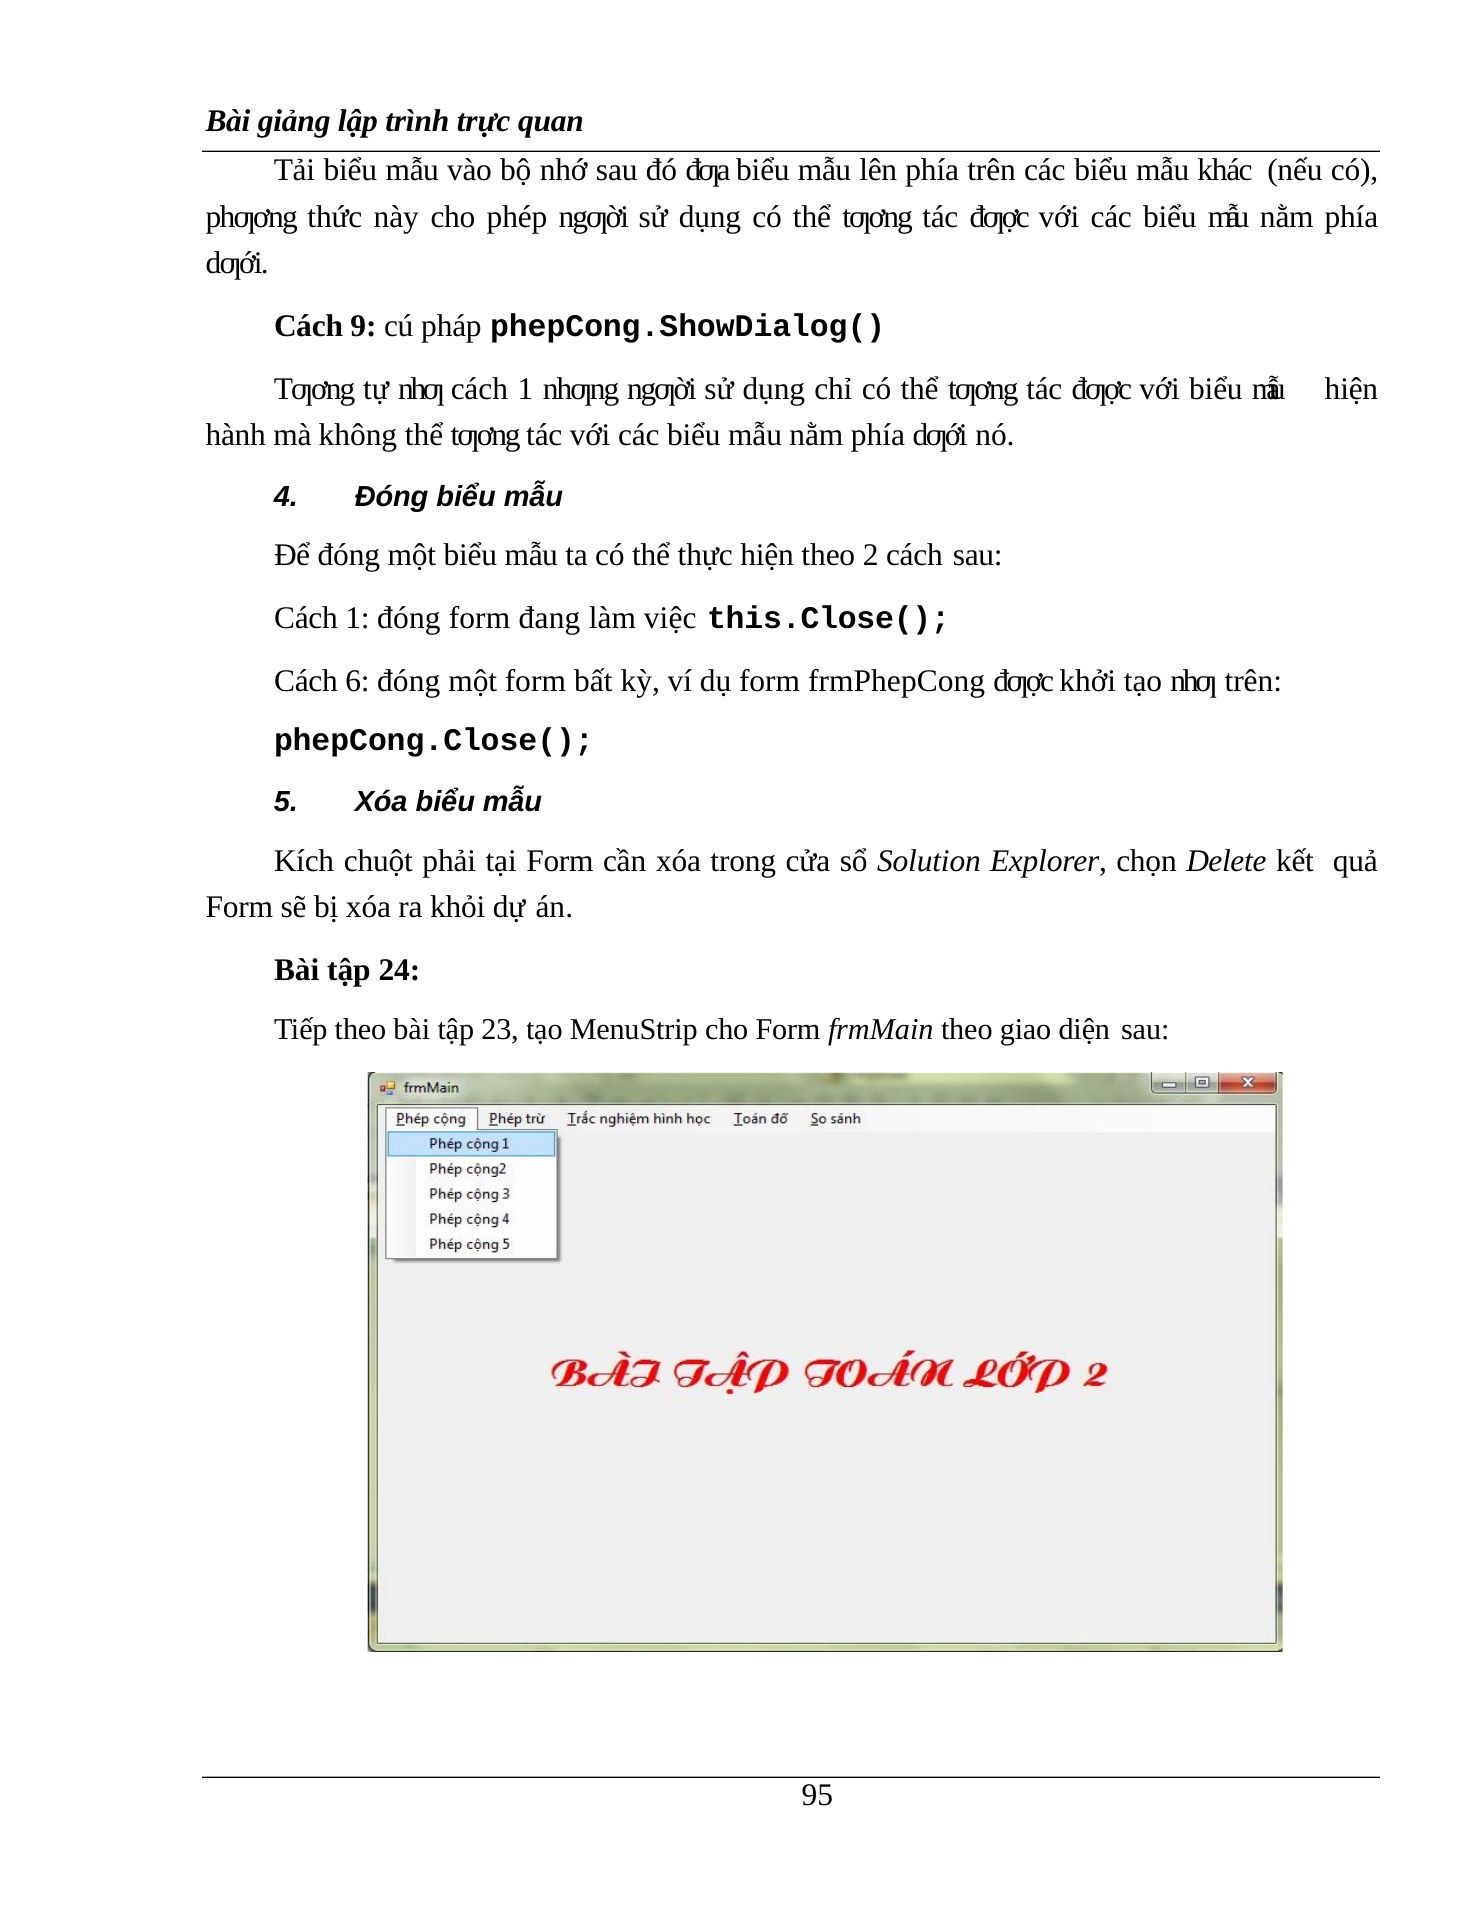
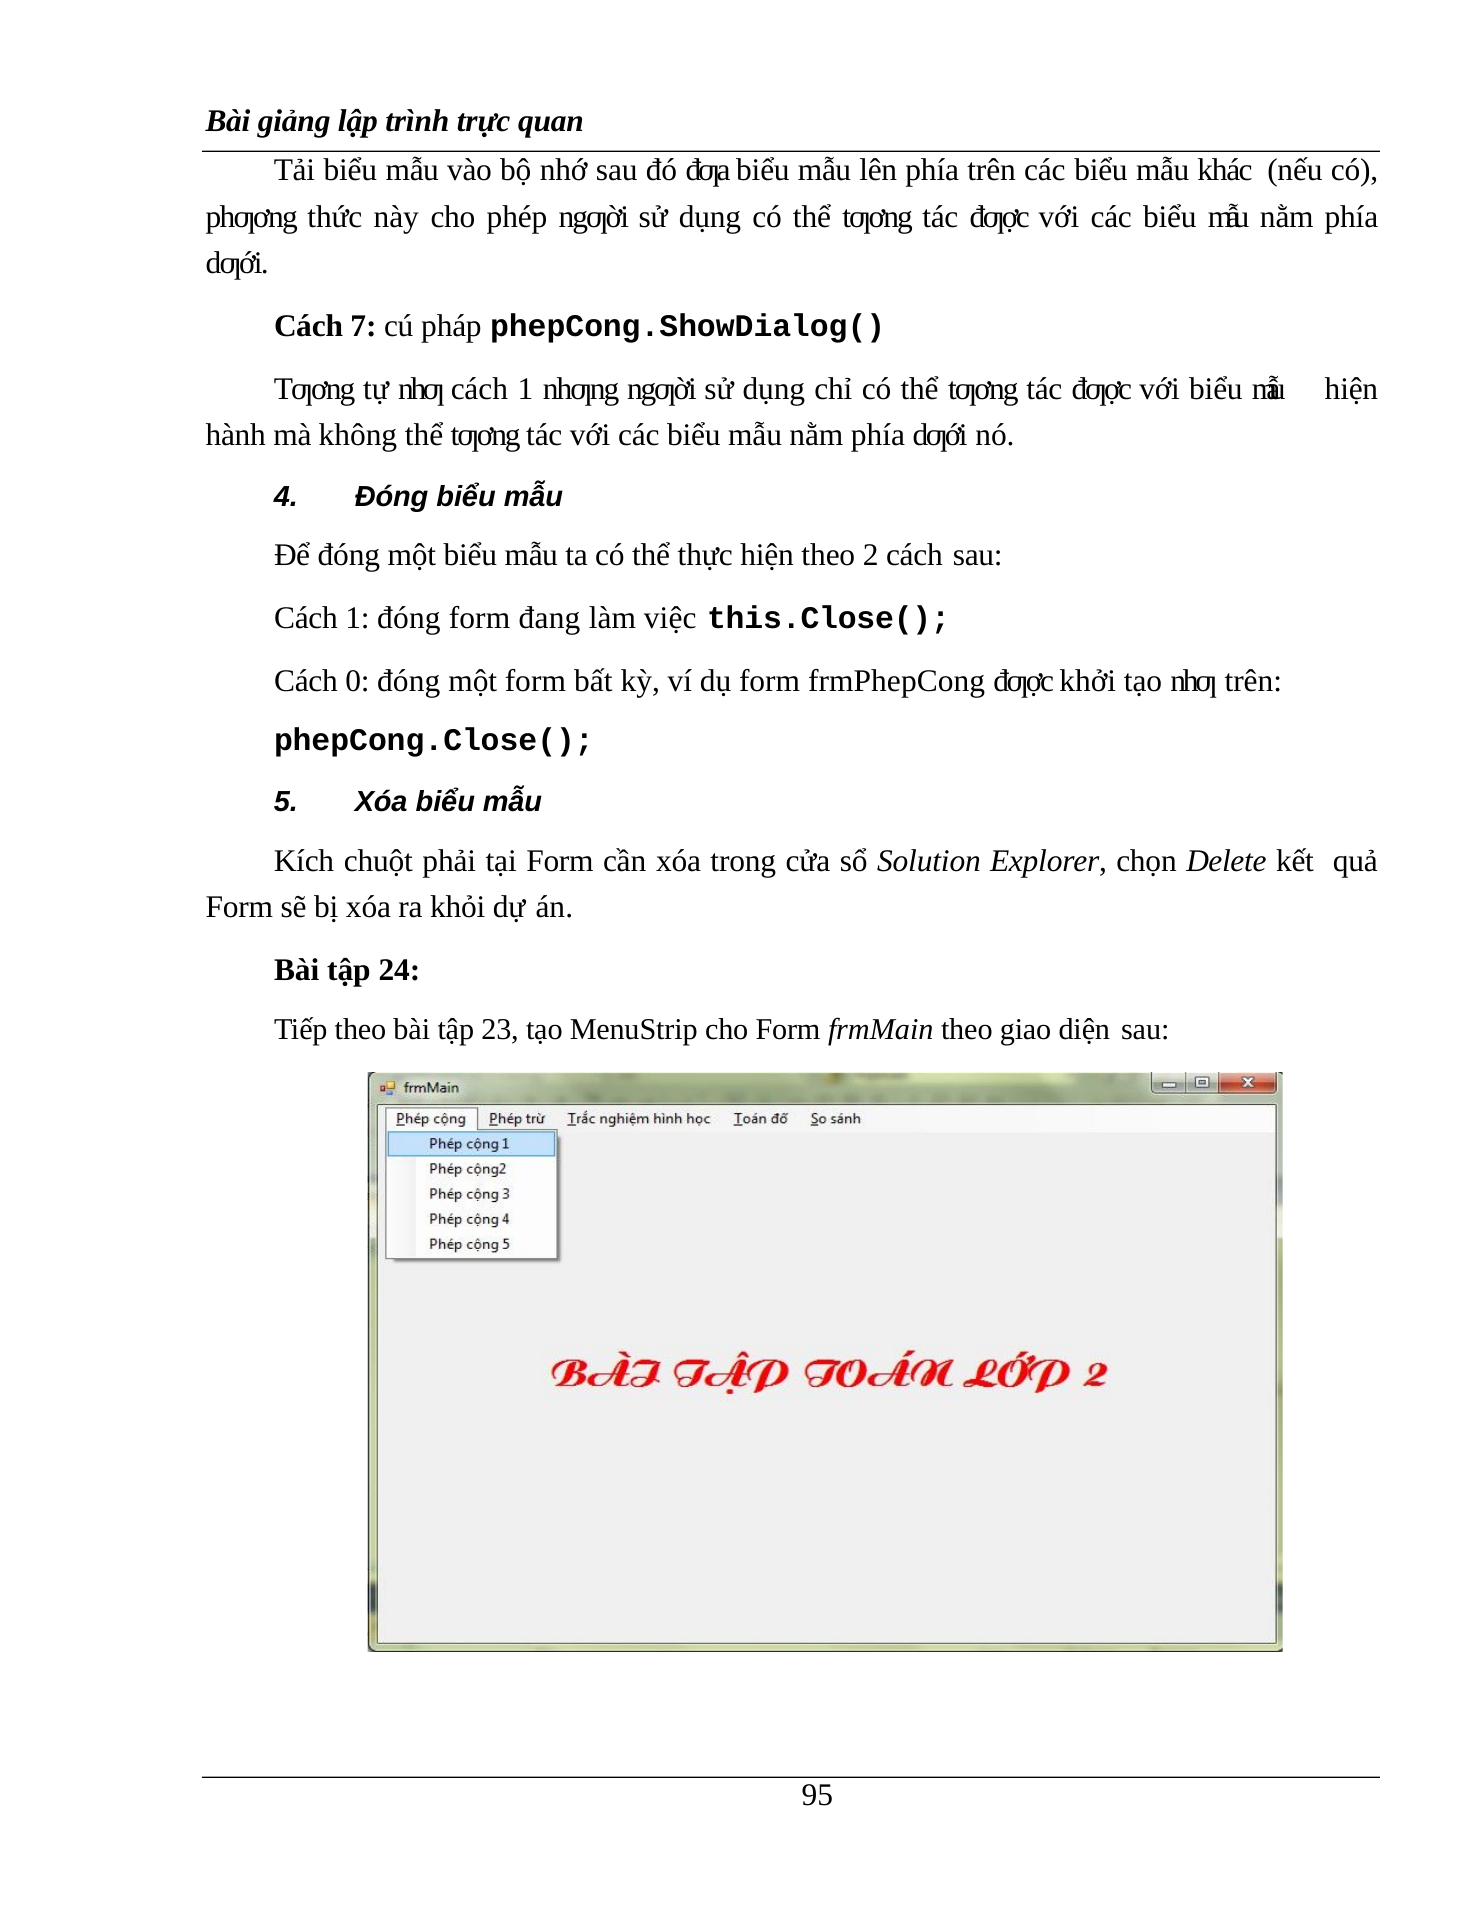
9: 9 -> 7
6: 6 -> 0
